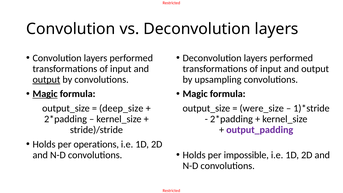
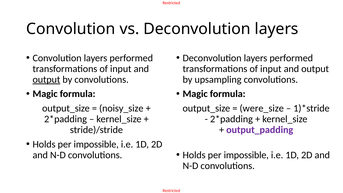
Magic at (45, 94) underline: present -> none
deep_size: deep_size -> noisy_size
operations at (96, 144): operations -> impossible
